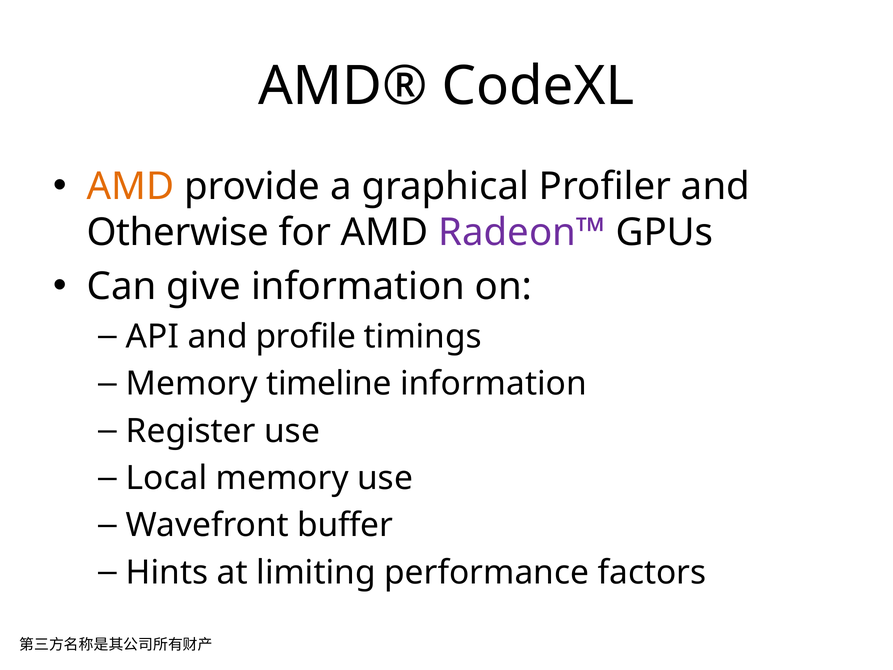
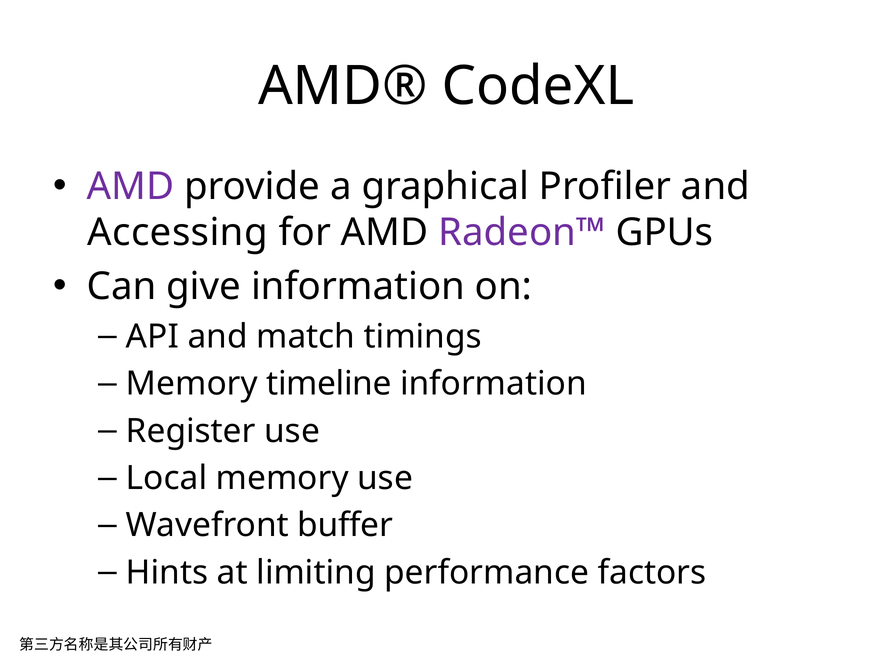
AMD at (131, 186) colour: orange -> purple
Otherwise: Otherwise -> Accessing
profile: profile -> match
